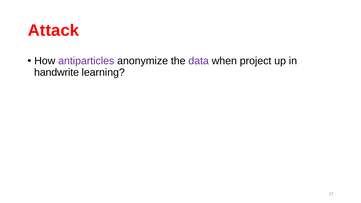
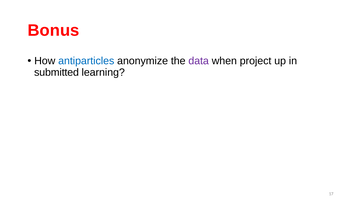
Attack: Attack -> Bonus
antiparticles colour: purple -> blue
handwrite: handwrite -> submitted
